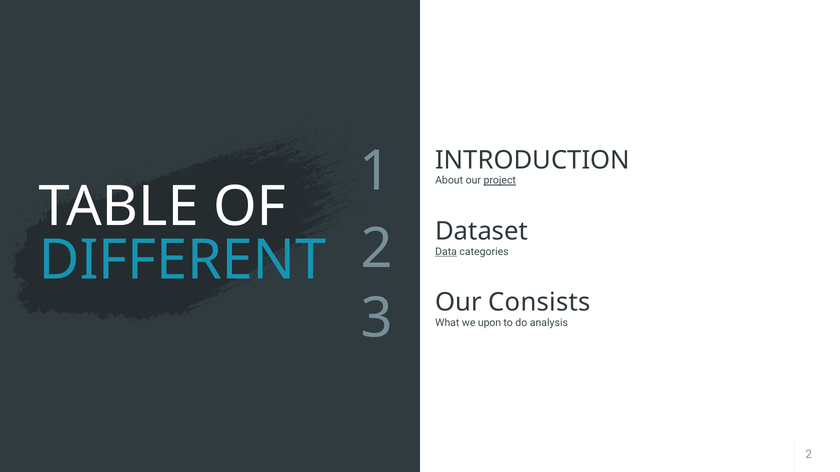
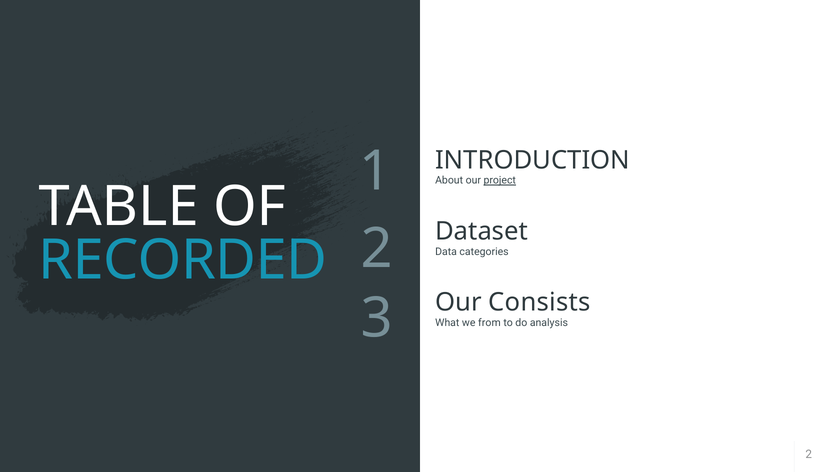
DIFFERENT: DIFFERENT -> RECORDED
Data underline: present -> none
upon: upon -> from
